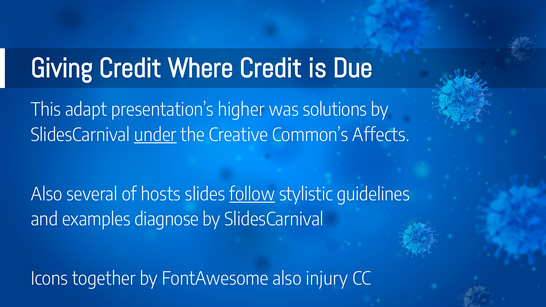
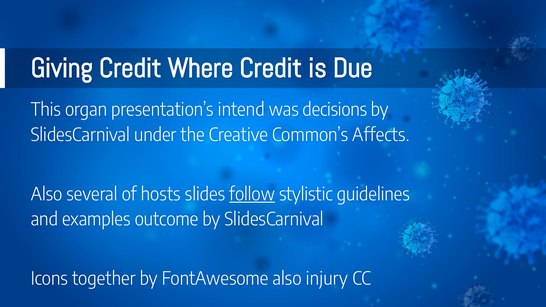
adapt: adapt -> organ
higher: higher -> intend
solutions: solutions -> decisions
under underline: present -> none
diagnose: diagnose -> outcome
